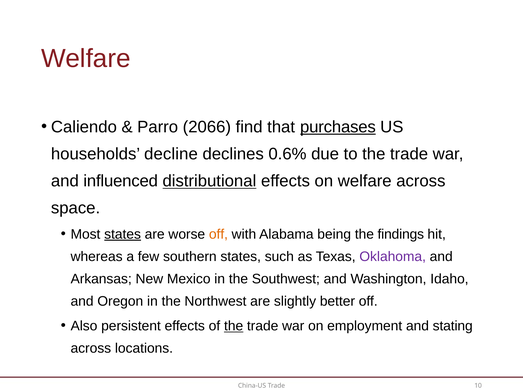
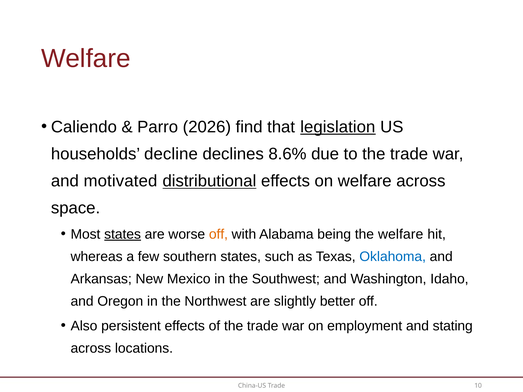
2066: 2066 -> 2026
purchases: purchases -> legislation
0.6%: 0.6% -> 8.6%
influenced: influenced -> motivated
the findings: findings -> welfare
Oklahoma colour: purple -> blue
the at (234, 326) underline: present -> none
